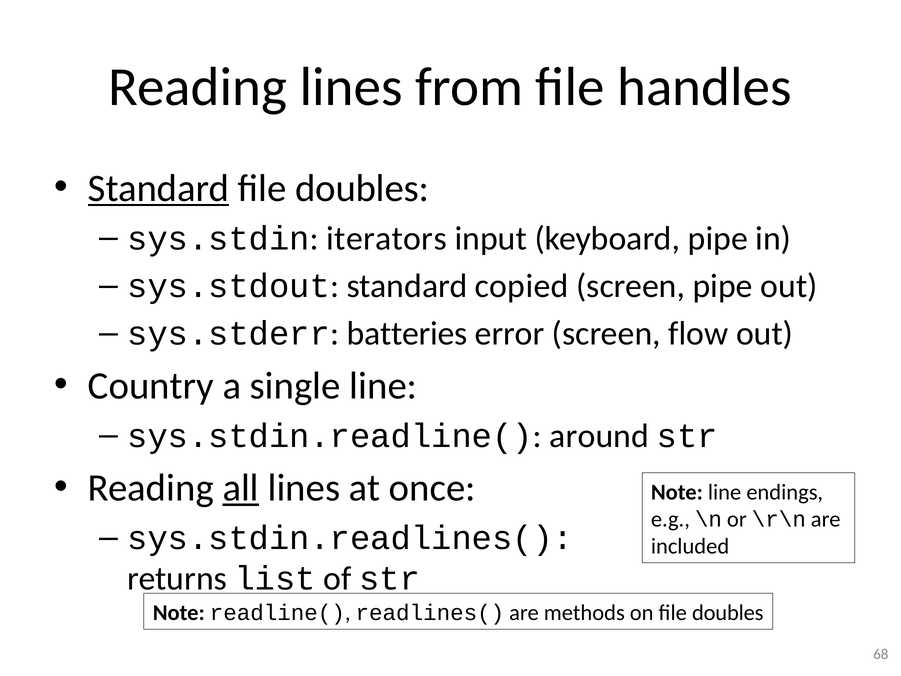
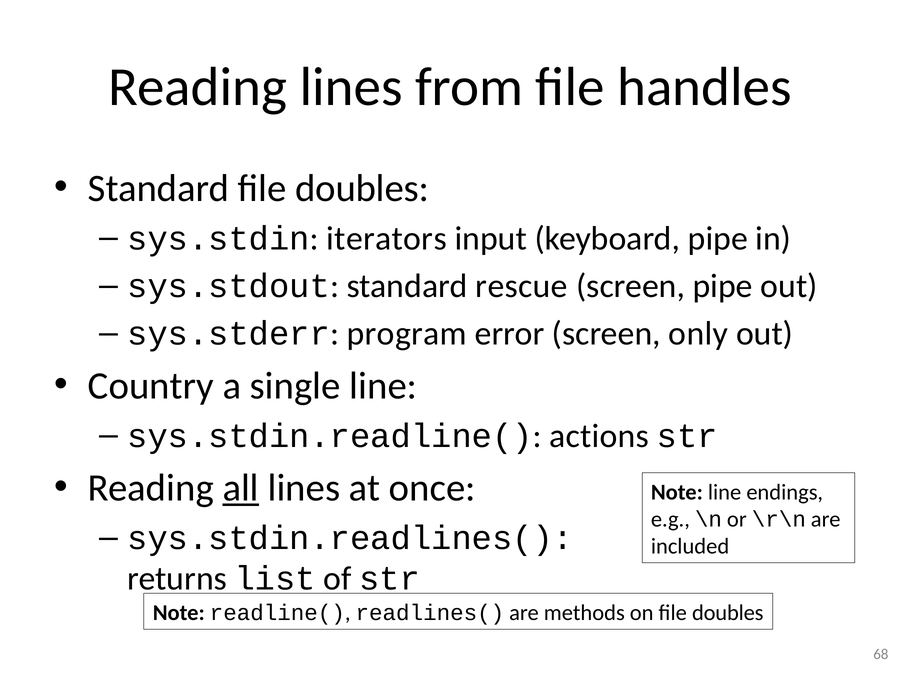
Standard at (159, 188) underline: present -> none
copied: copied -> rescue
batteries: batteries -> program
flow: flow -> only
around: around -> actions
